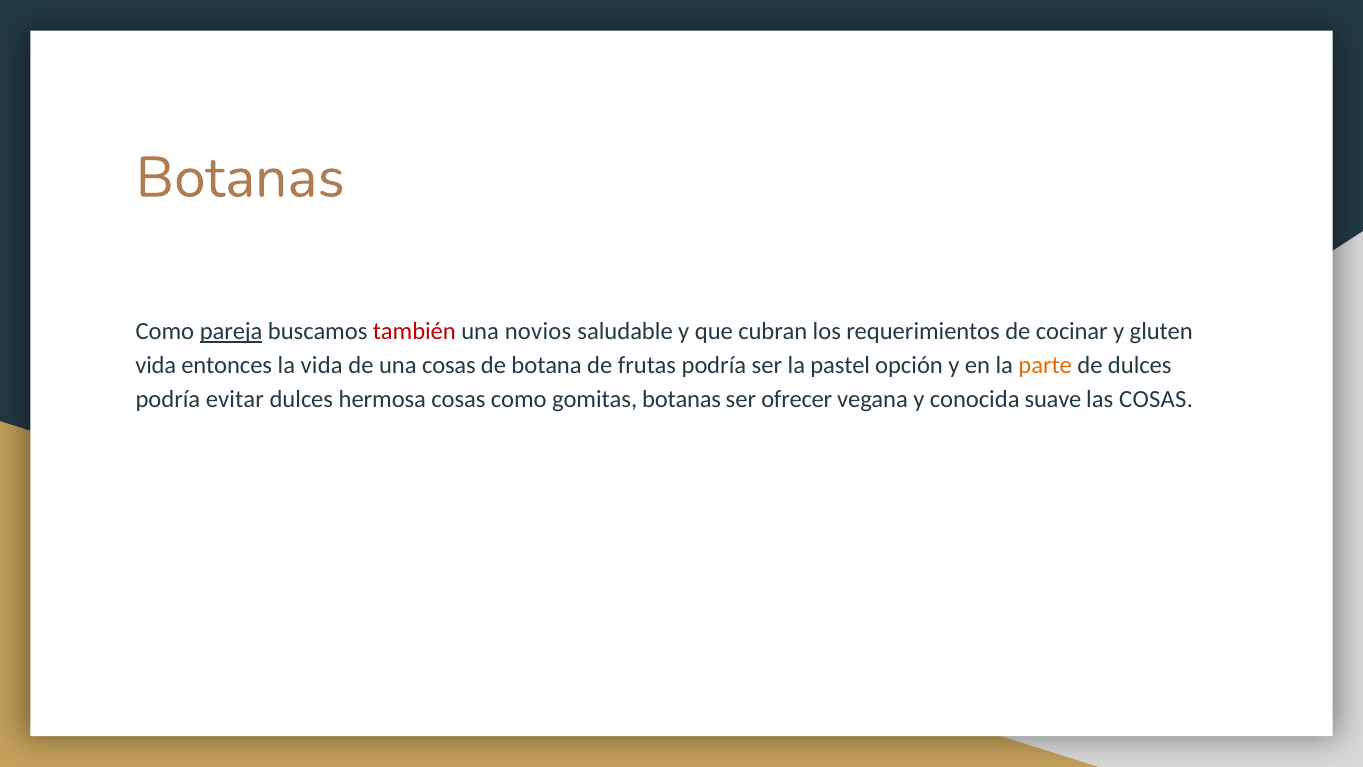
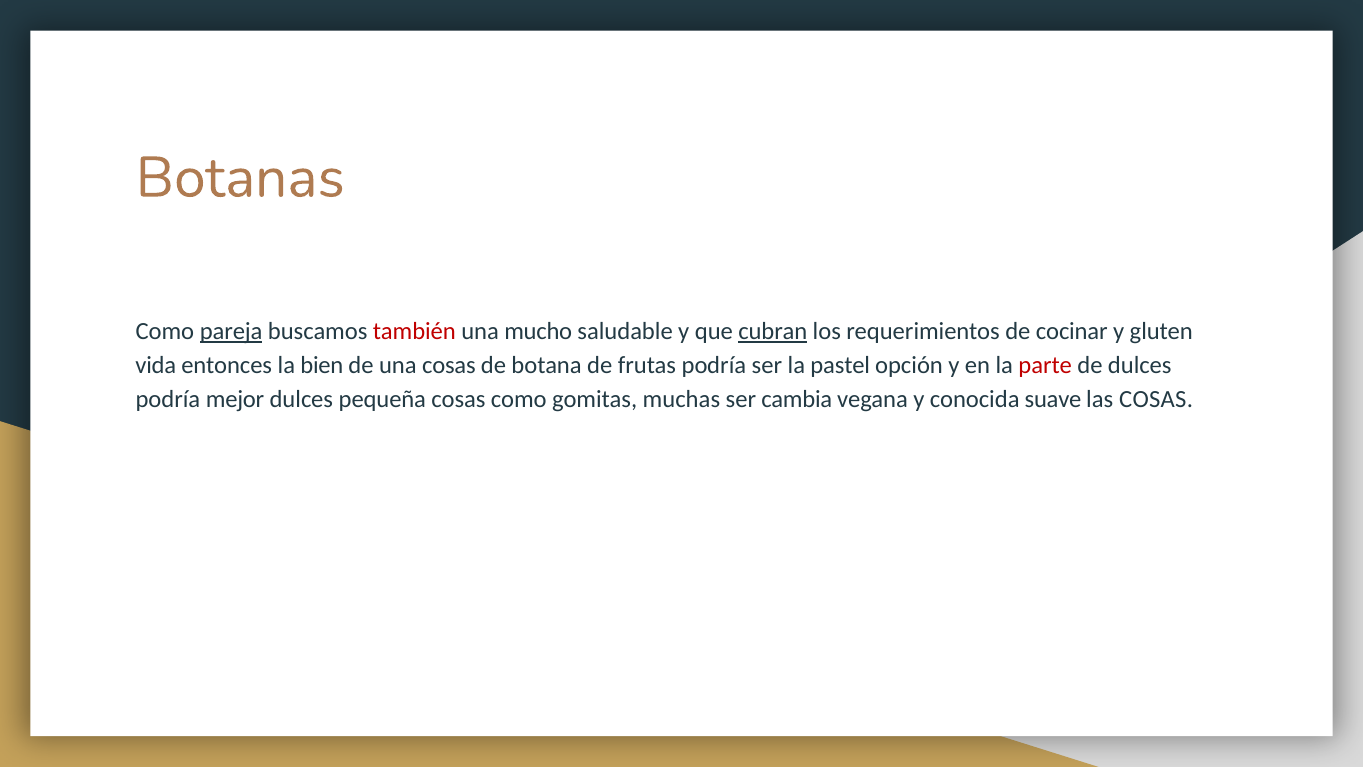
novios: novios -> mucho
cubran underline: none -> present
la vida: vida -> bien
parte colour: orange -> red
evitar: evitar -> mejor
hermosa: hermosa -> pequeña
gomitas botanas: botanas -> muchas
ofrecer: ofrecer -> cambia
